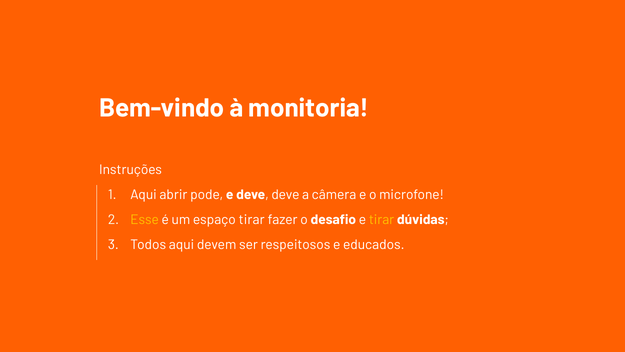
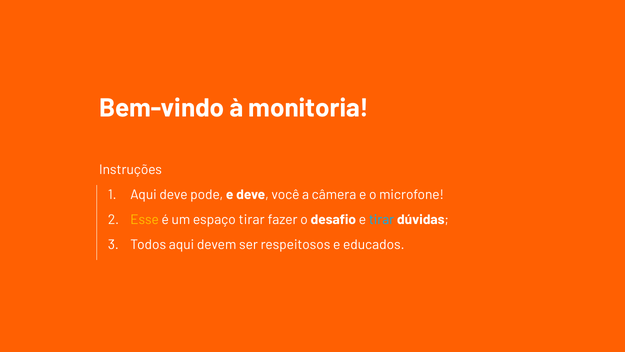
Aqui abrir: abrir -> deve
deve deve: deve -> você
tirar at (382, 219) colour: yellow -> light blue
